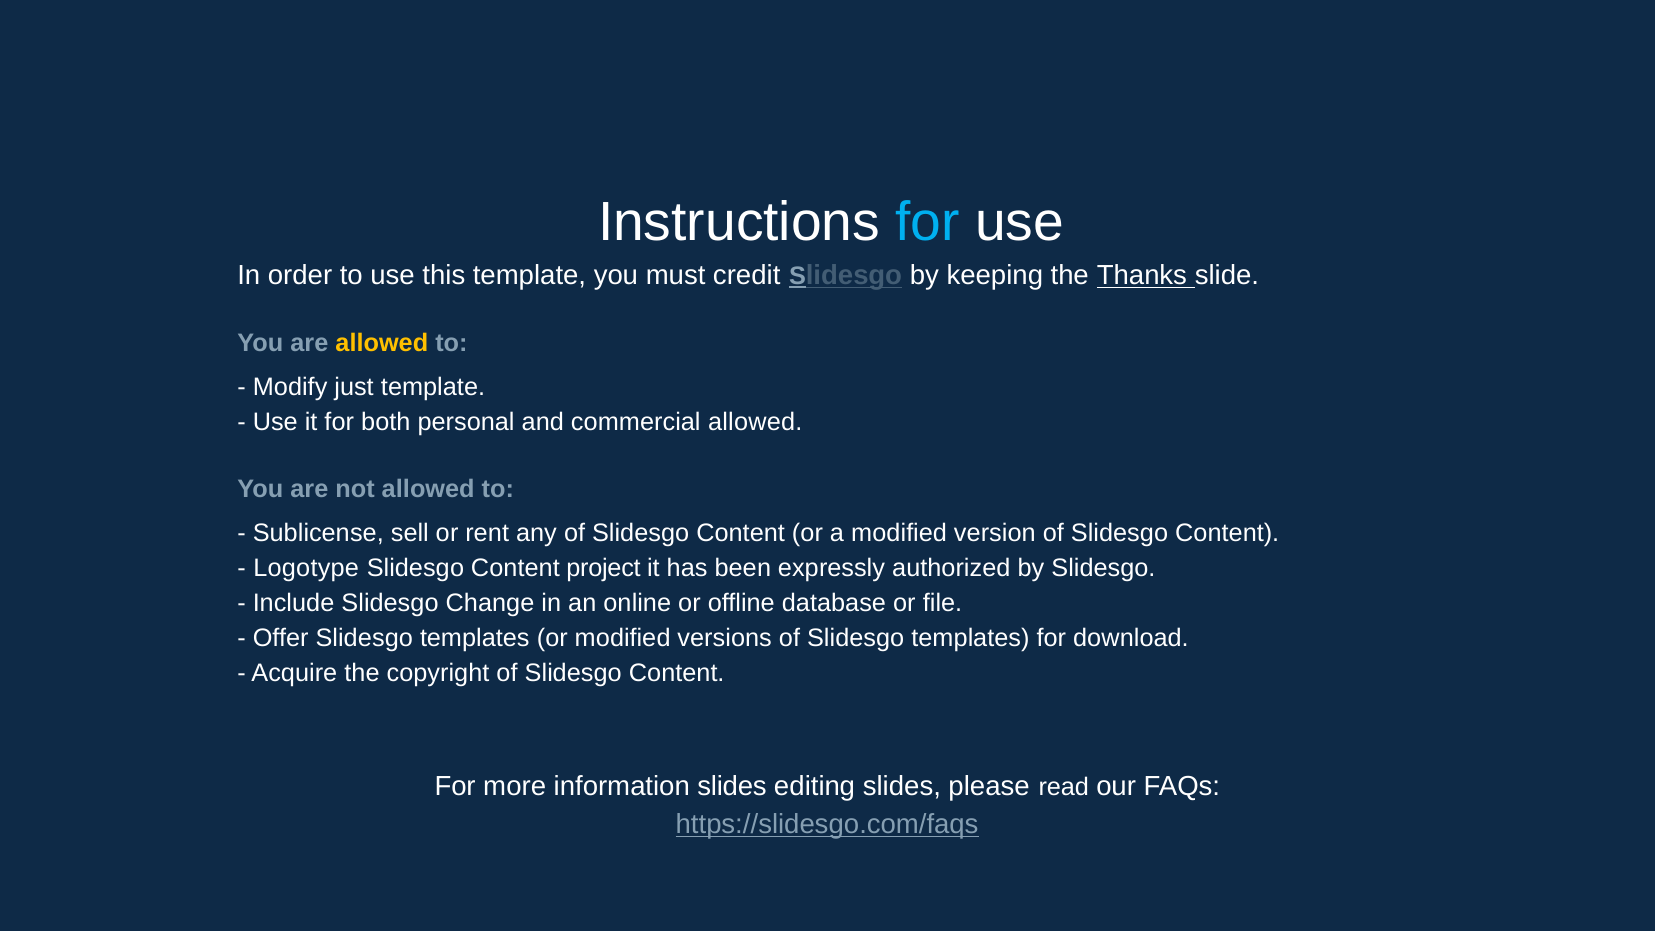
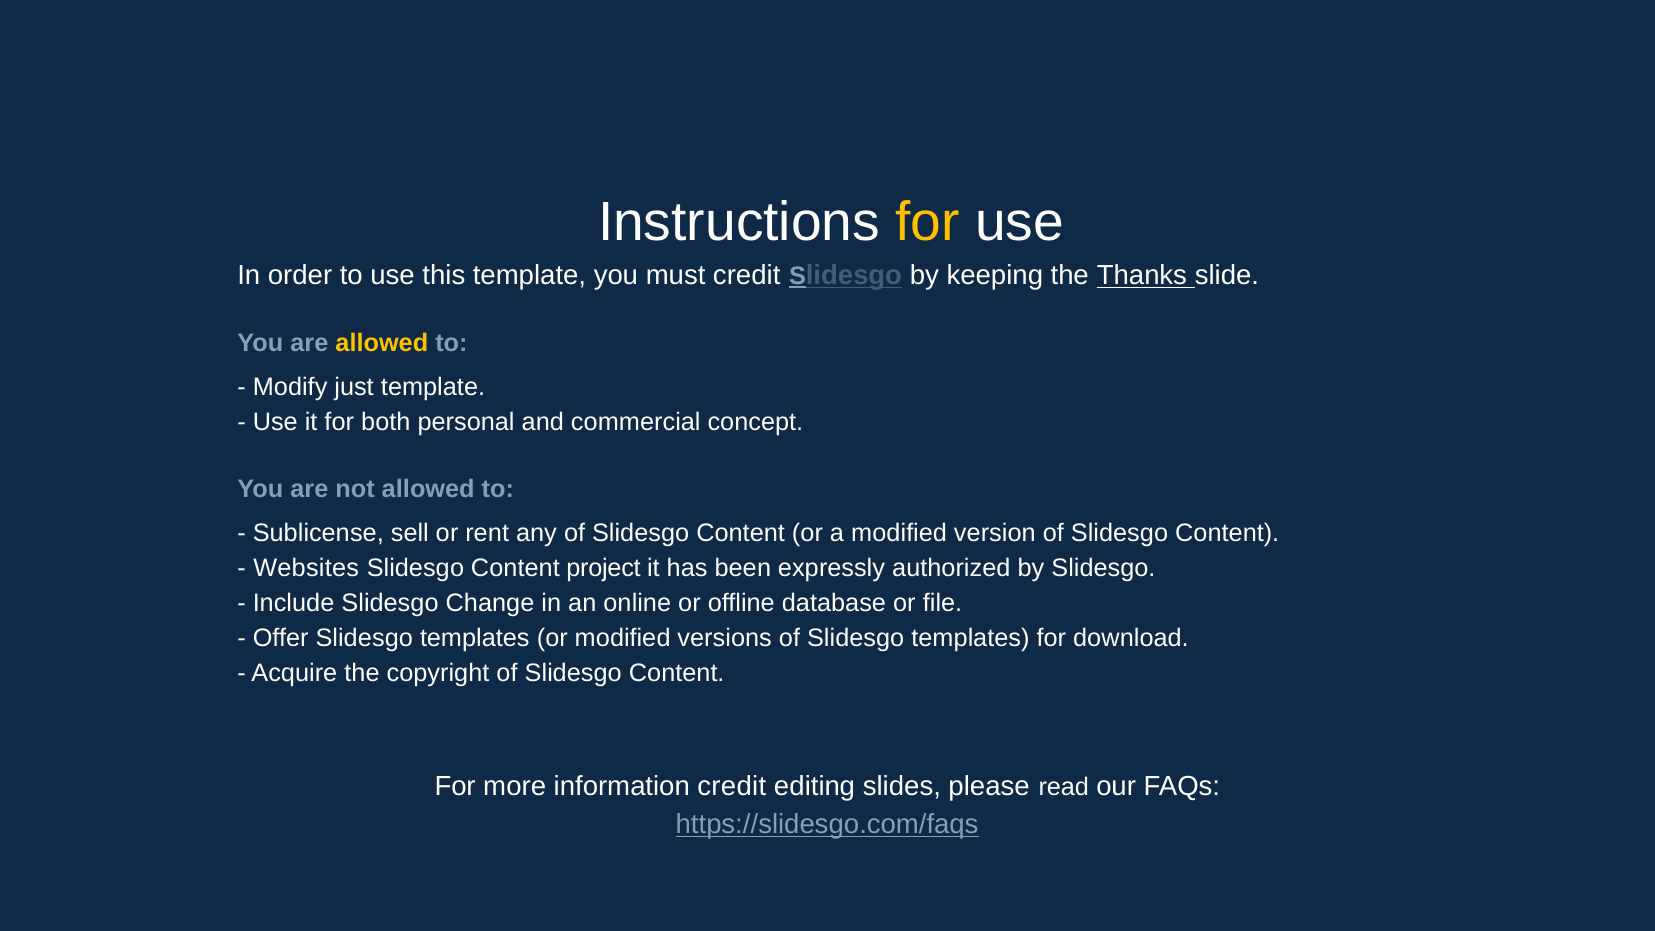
for at (928, 222) colour: light blue -> yellow
commercial allowed: allowed -> concept
Logotype: Logotype -> Websites
information slides: slides -> credit
